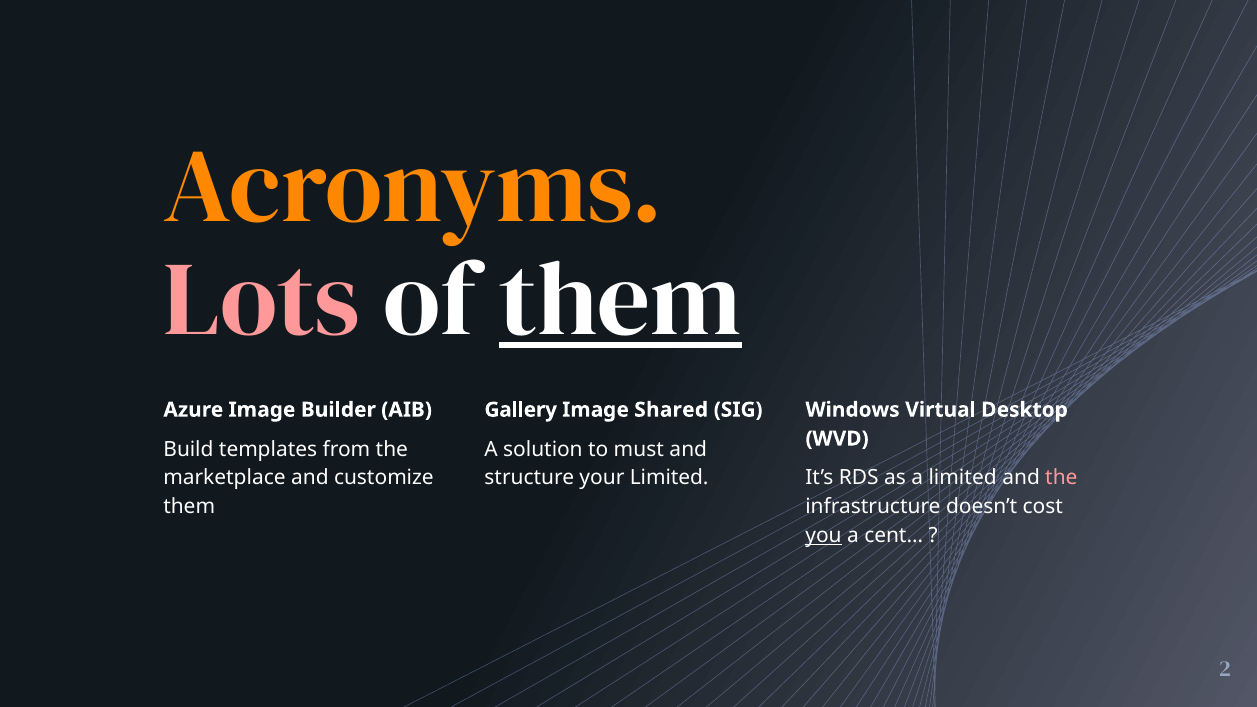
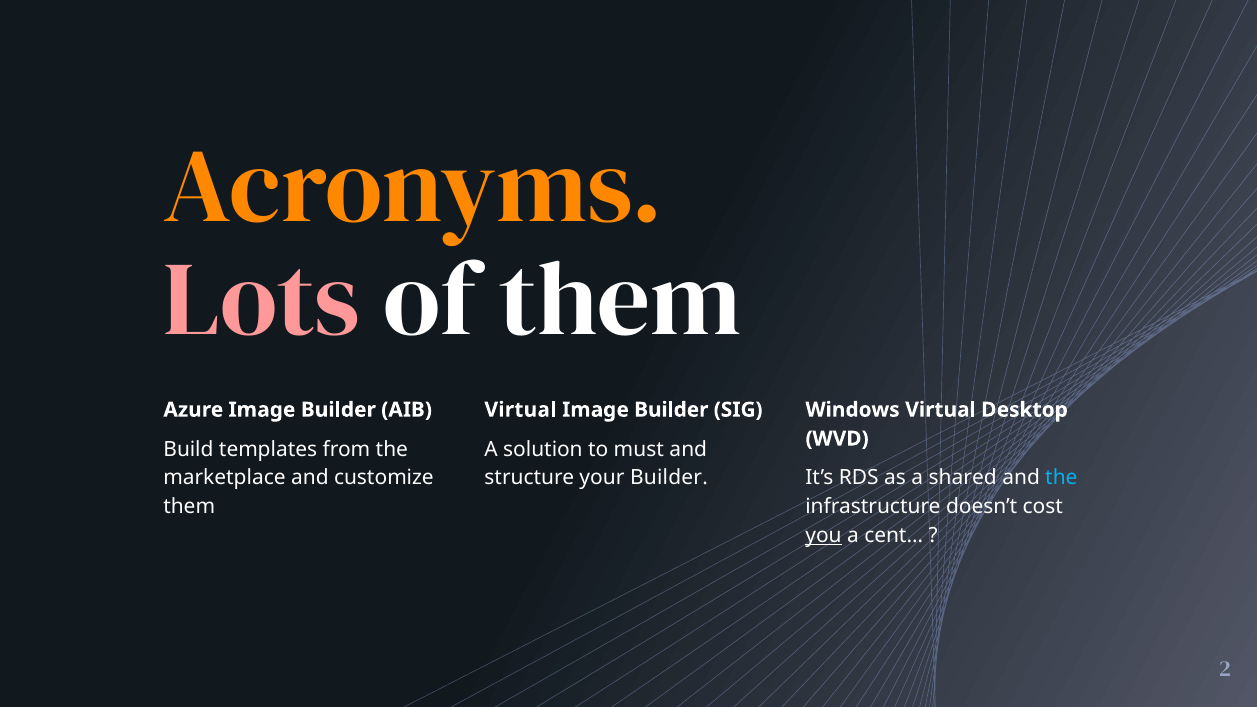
them at (621, 300) underline: present -> none
Gallery at (521, 410): Gallery -> Virtual
Shared at (671, 410): Shared -> Builder
your Limited: Limited -> Builder
a limited: limited -> shared
the at (1061, 478) colour: pink -> light blue
